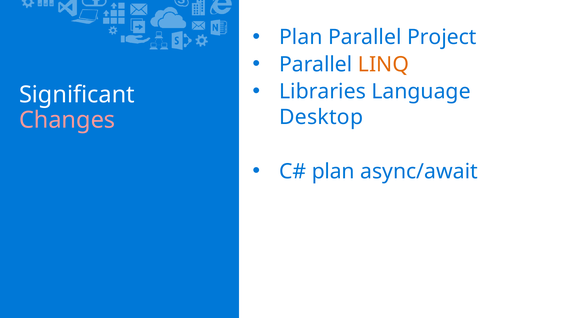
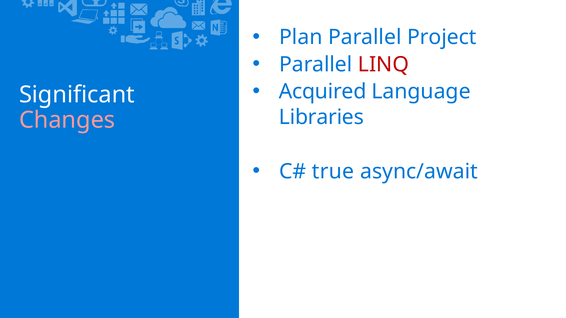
LINQ colour: orange -> red
Libraries: Libraries -> Acquired
Desktop: Desktop -> Libraries
plan at (333, 172): plan -> true
